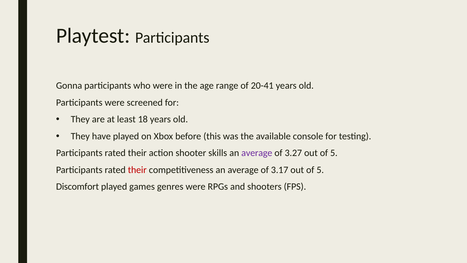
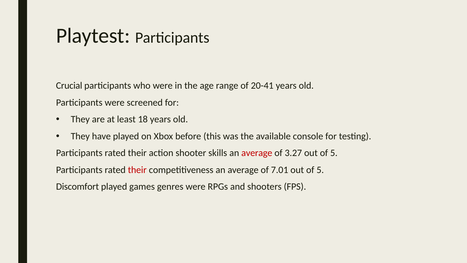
Gonna: Gonna -> Crucial
average at (257, 153) colour: purple -> red
3.17: 3.17 -> 7.01
